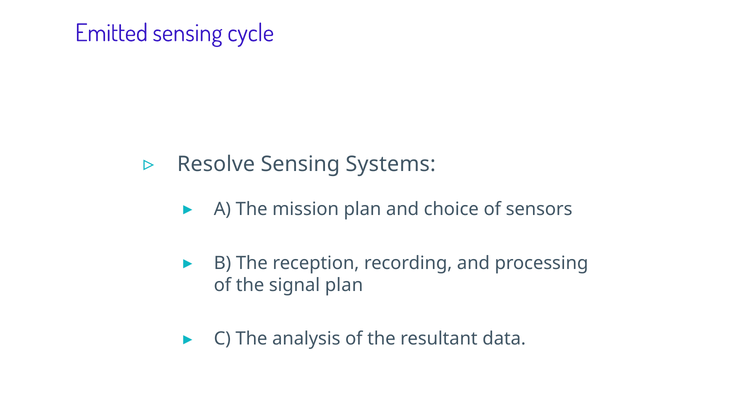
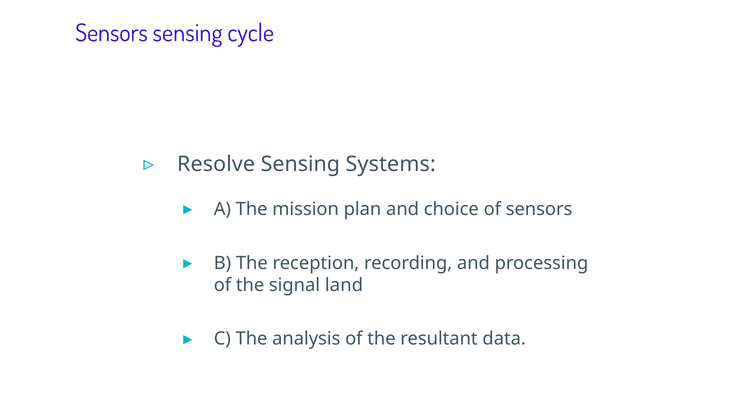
Emitted at (111, 33): Emitted -> Sensors
signal plan: plan -> land
